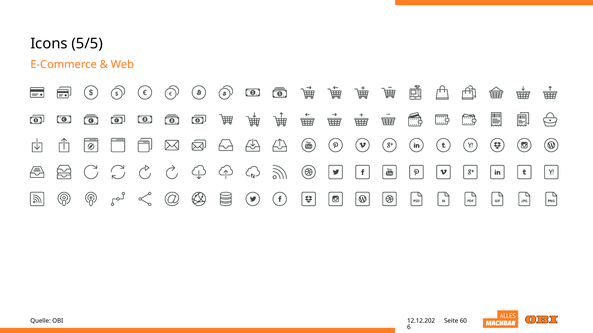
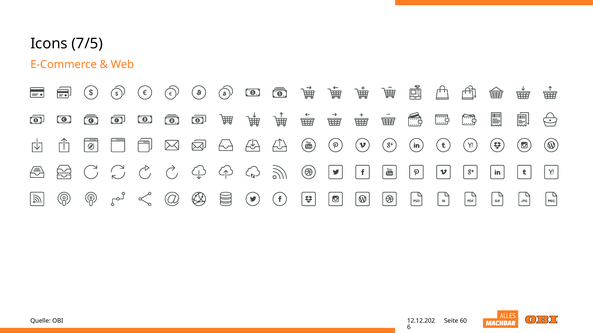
5/5: 5/5 -> 7/5
